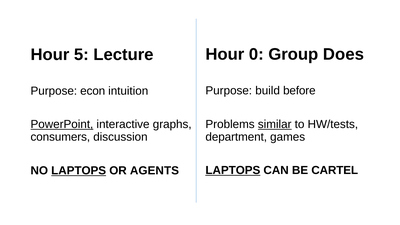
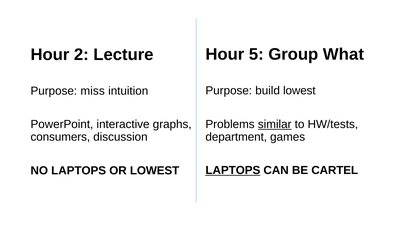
0: 0 -> 5
Does: Does -> What
5: 5 -> 2
build before: before -> lowest
econ: econ -> miss
PowerPoint underline: present -> none
LAPTOPS at (79, 171) underline: present -> none
OR AGENTS: AGENTS -> LOWEST
